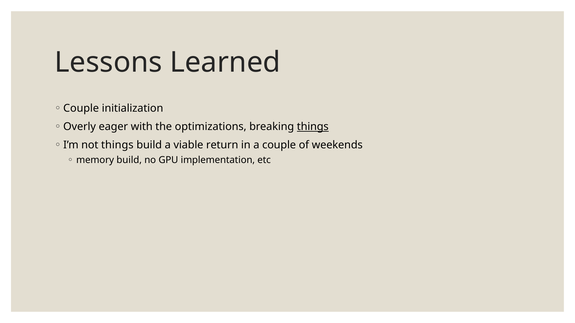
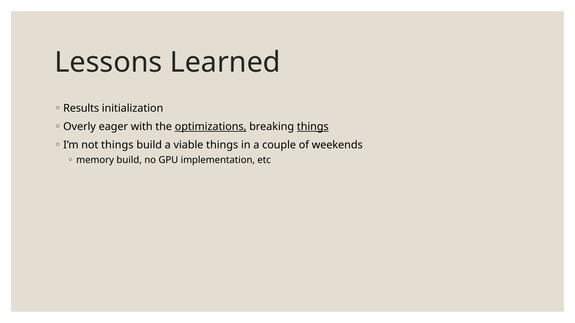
Couple at (81, 109): Couple -> Results
optimizations underline: none -> present
viable return: return -> things
